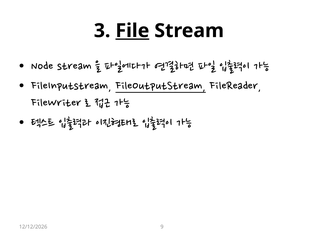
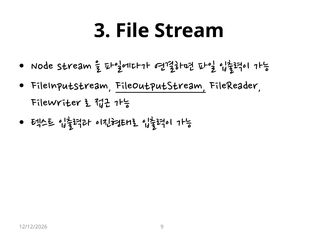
File underline: present -> none
